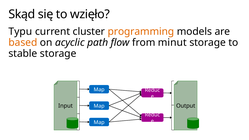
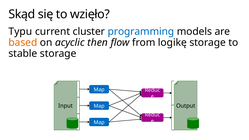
programming colour: orange -> blue
path: path -> then
minut: minut -> logikę
